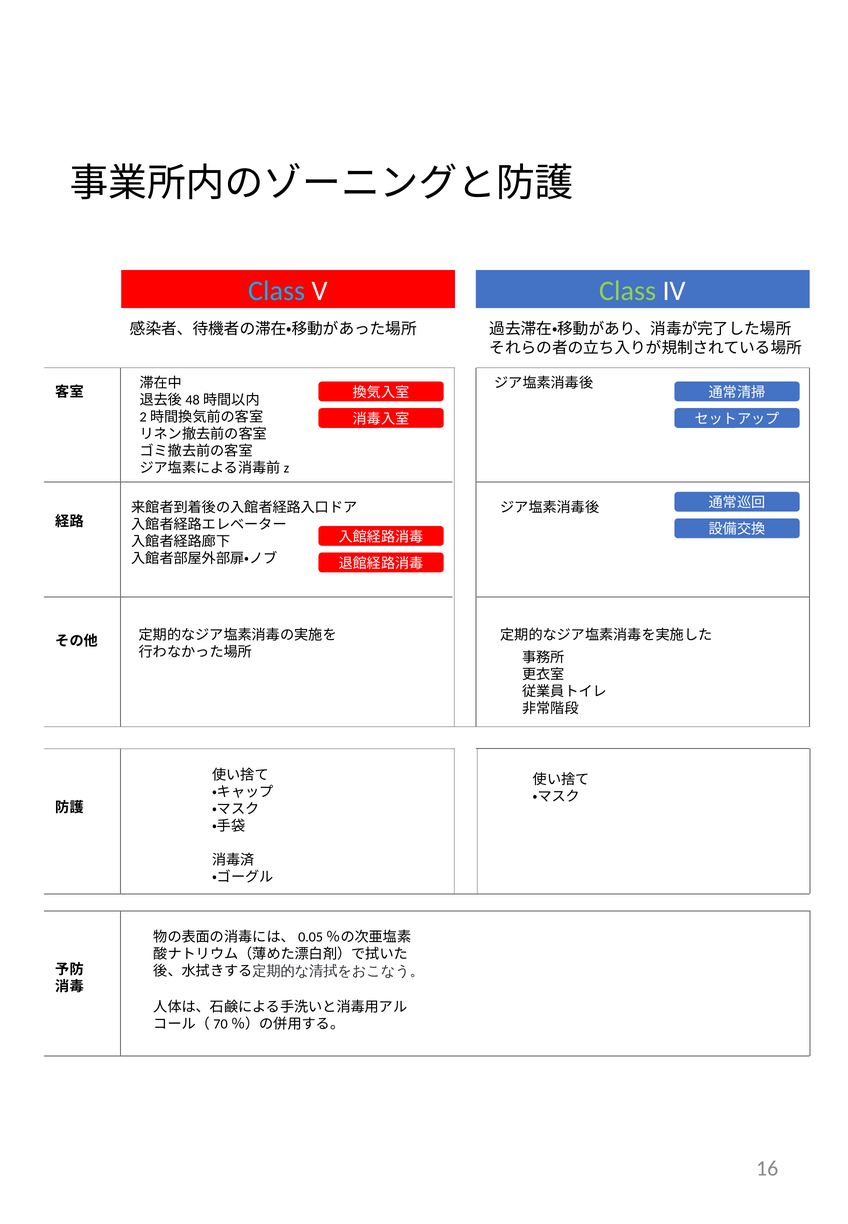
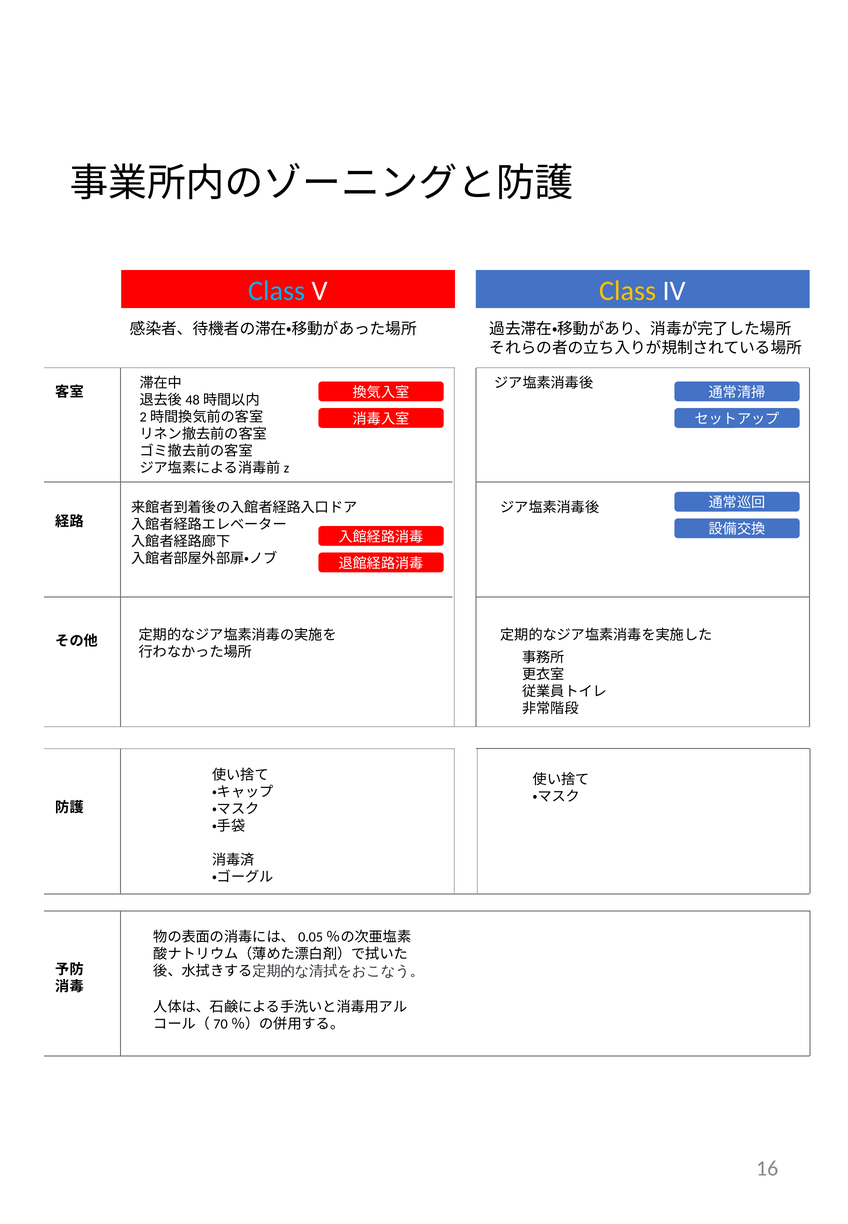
Class at (628, 291) colour: light green -> yellow
